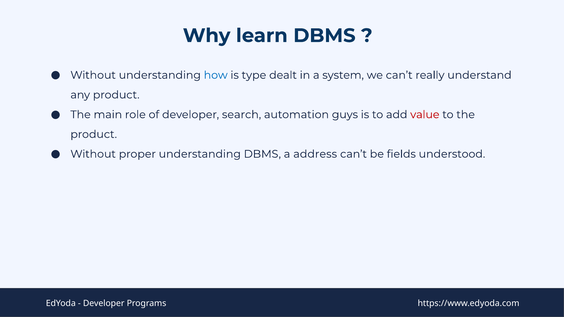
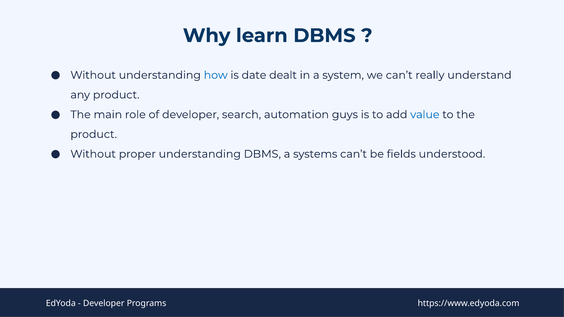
type: type -> date
value colour: red -> blue
address: address -> systems
